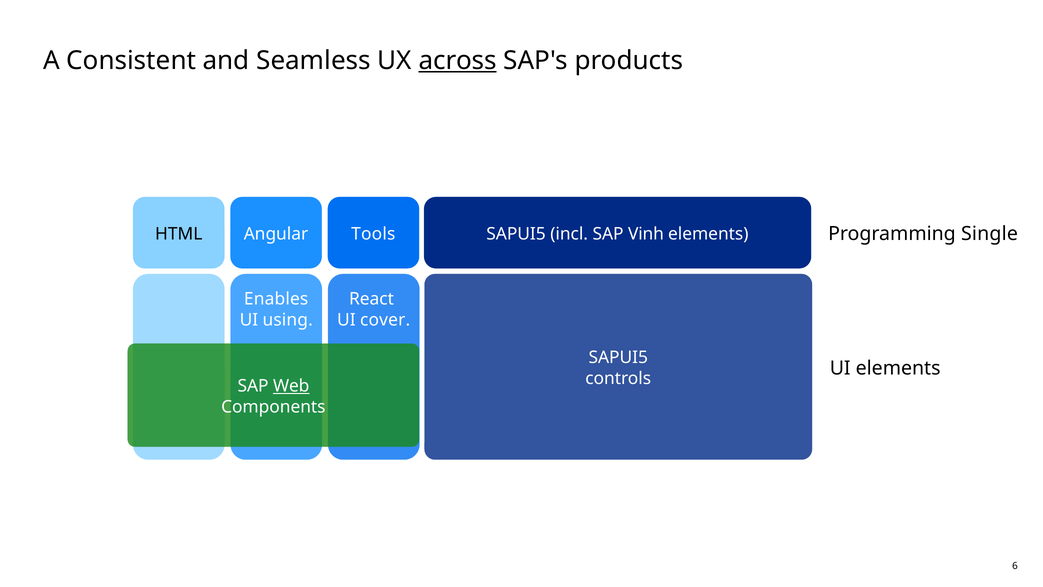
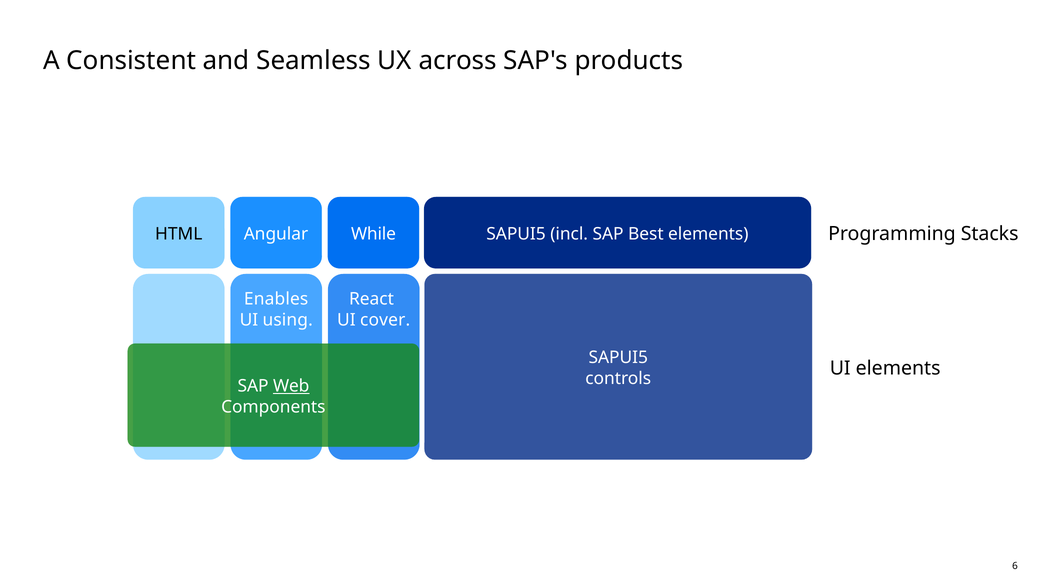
across underline: present -> none
Tools: Tools -> While
Vinh: Vinh -> Best
Single: Single -> Stacks
